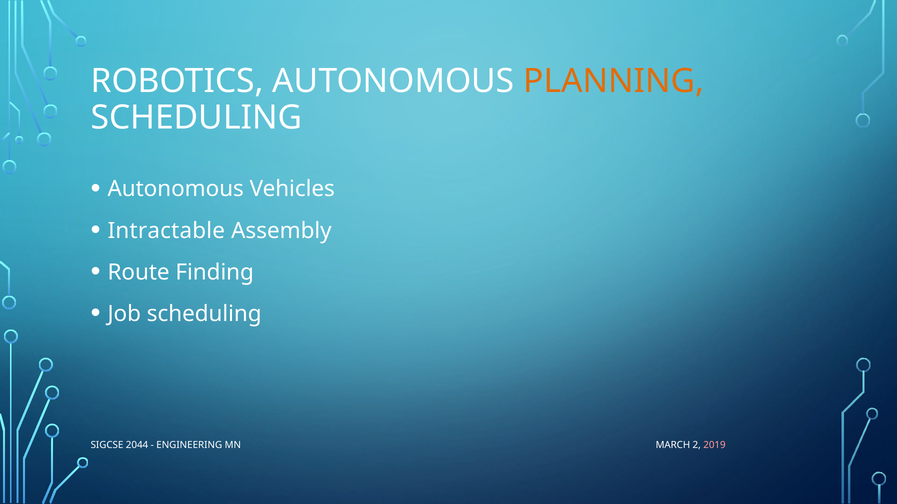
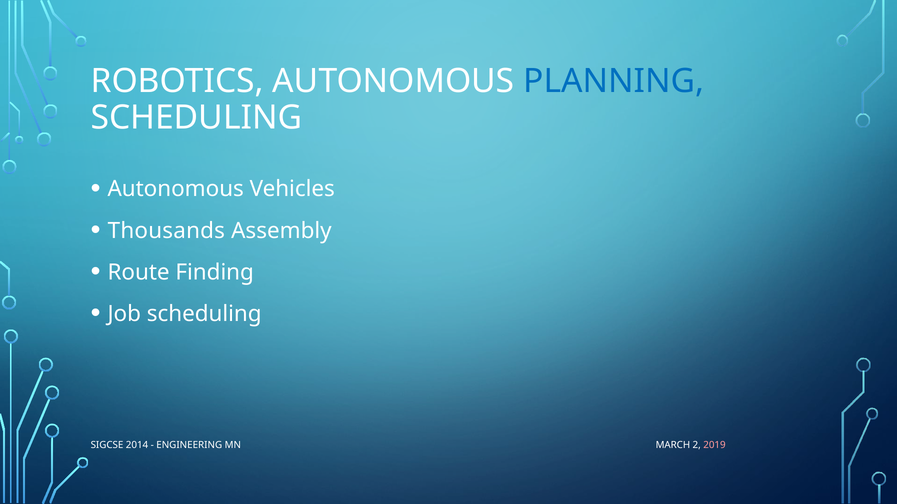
PLANNING colour: orange -> blue
Intractable: Intractable -> Thousands
2044: 2044 -> 2014
